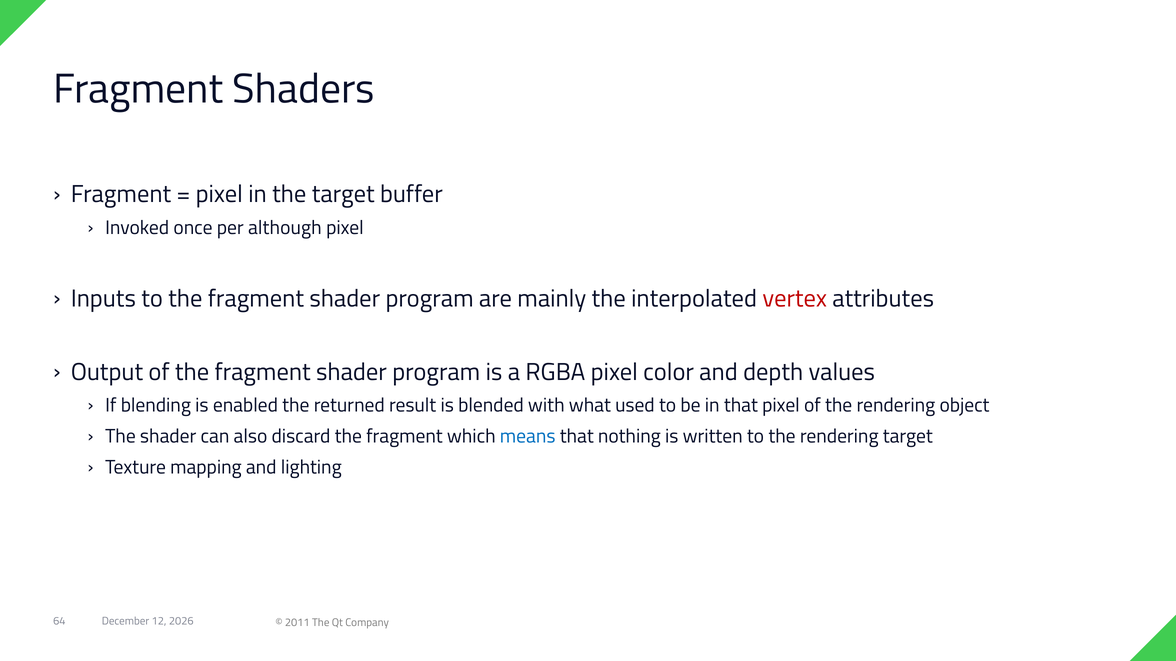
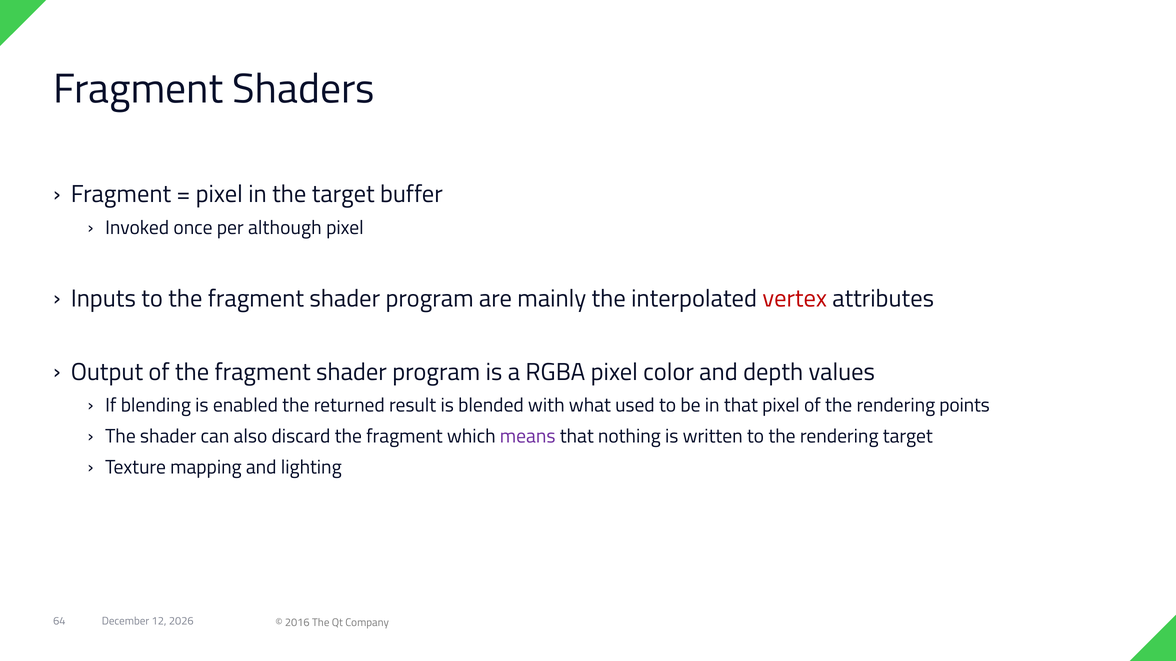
object: object -> points
means colour: blue -> purple
2011: 2011 -> 2016
